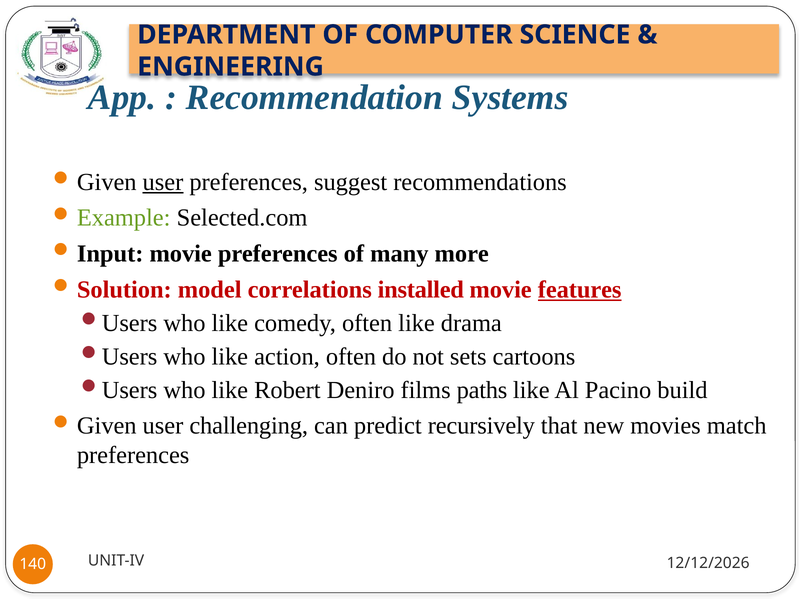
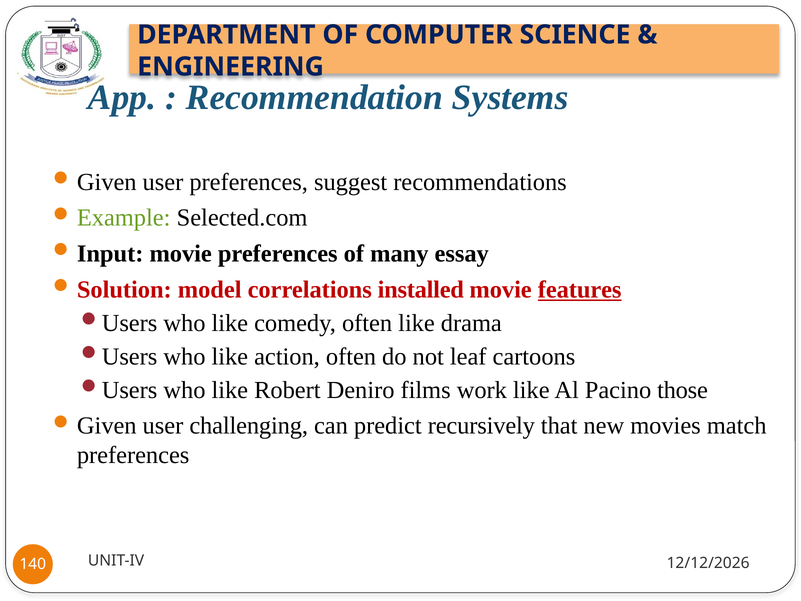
user at (163, 182) underline: present -> none
more: more -> essay
sets: sets -> leaf
paths: paths -> work
build: build -> those
